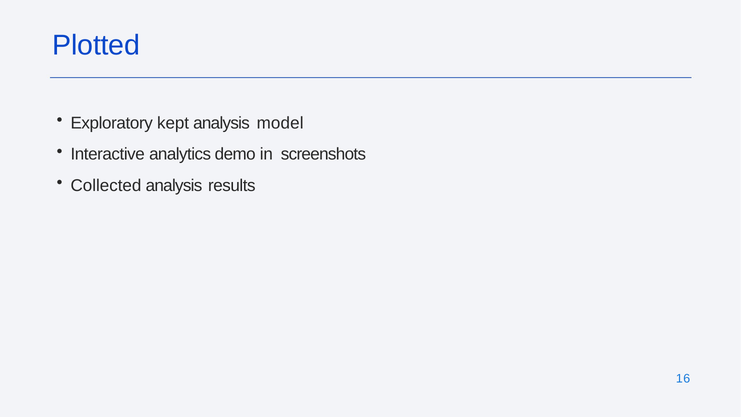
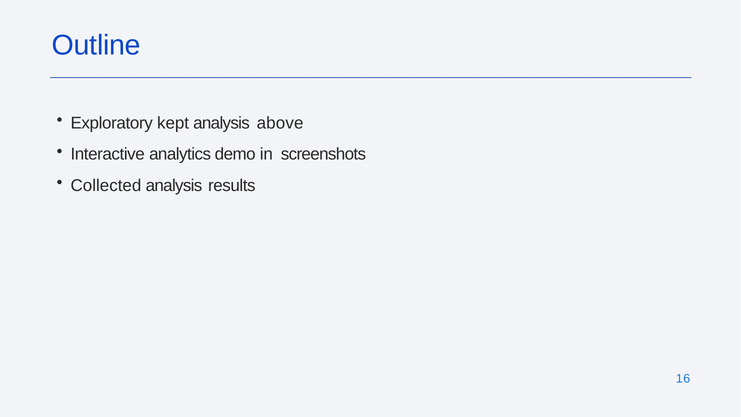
Plotted: Plotted -> Outline
model: model -> above
